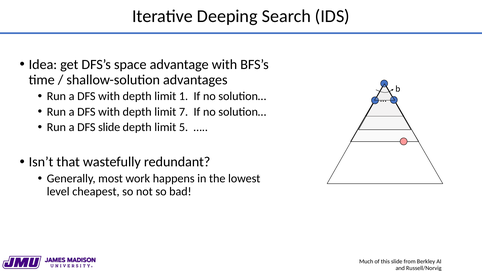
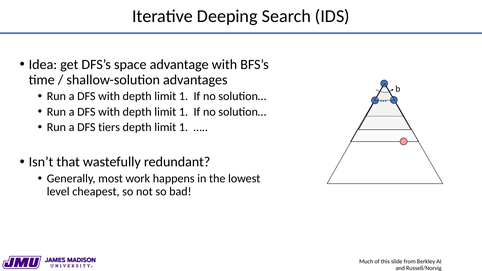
7 at (184, 112): 7 -> 1
DFS slide: slide -> tiers
5 at (184, 127): 5 -> 1
